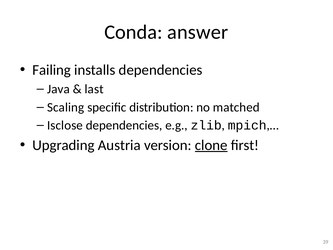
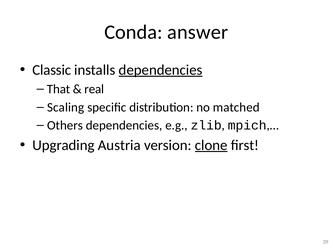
Failing: Failing -> Classic
dependencies at (161, 70) underline: none -> present
Java: Java -> That
last: last -> real
Isclose: Isclose -> Others
